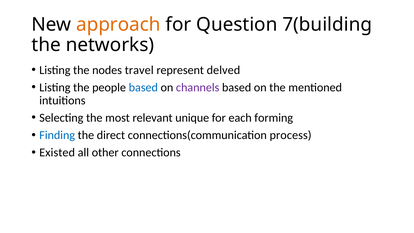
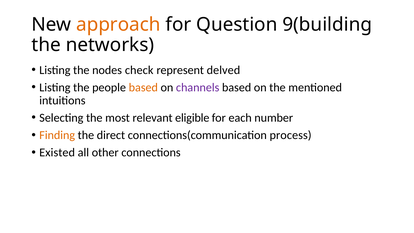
7(building: 7(building -> 9(building
travel: travel -> check
based at (143, 87) colour: blue -> orange
unique: unique -> eligible
forming: forming -> number
Finding colour: blue -> orange
